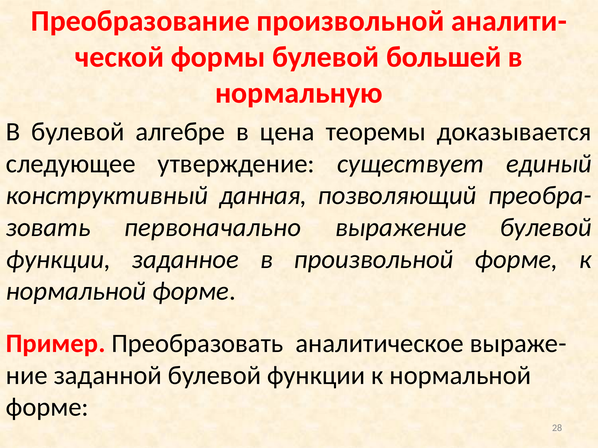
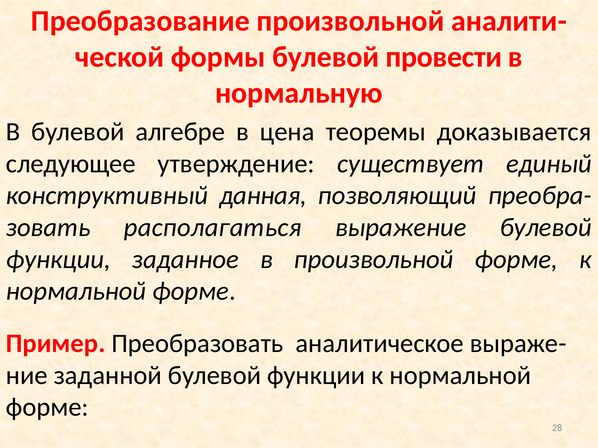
большей: большей -> провести
первоначально: первоначально -> располагаться
